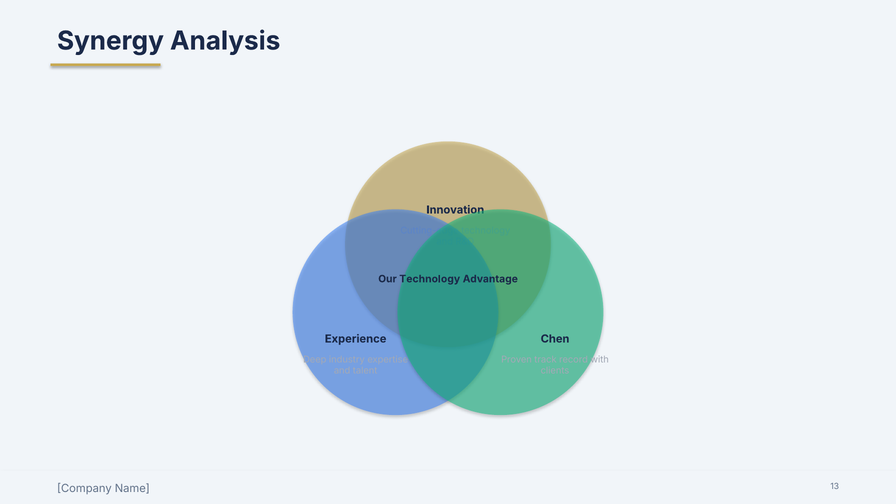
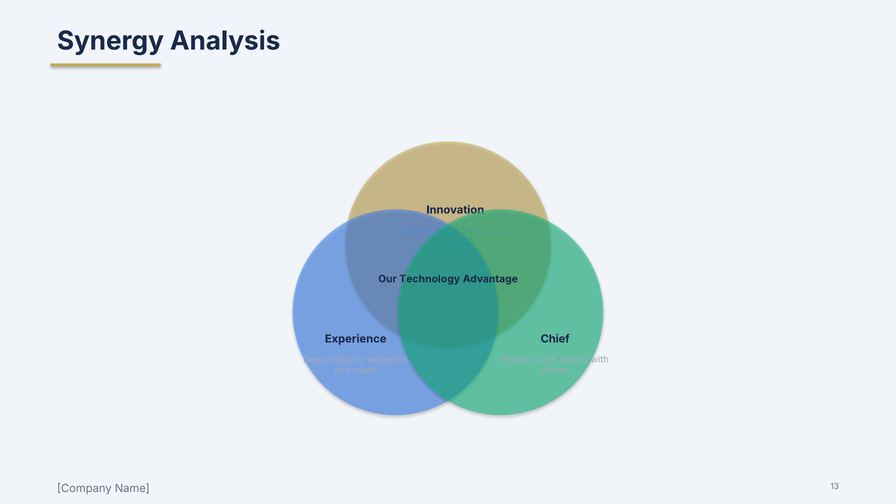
Chen: Chen -> Chief
